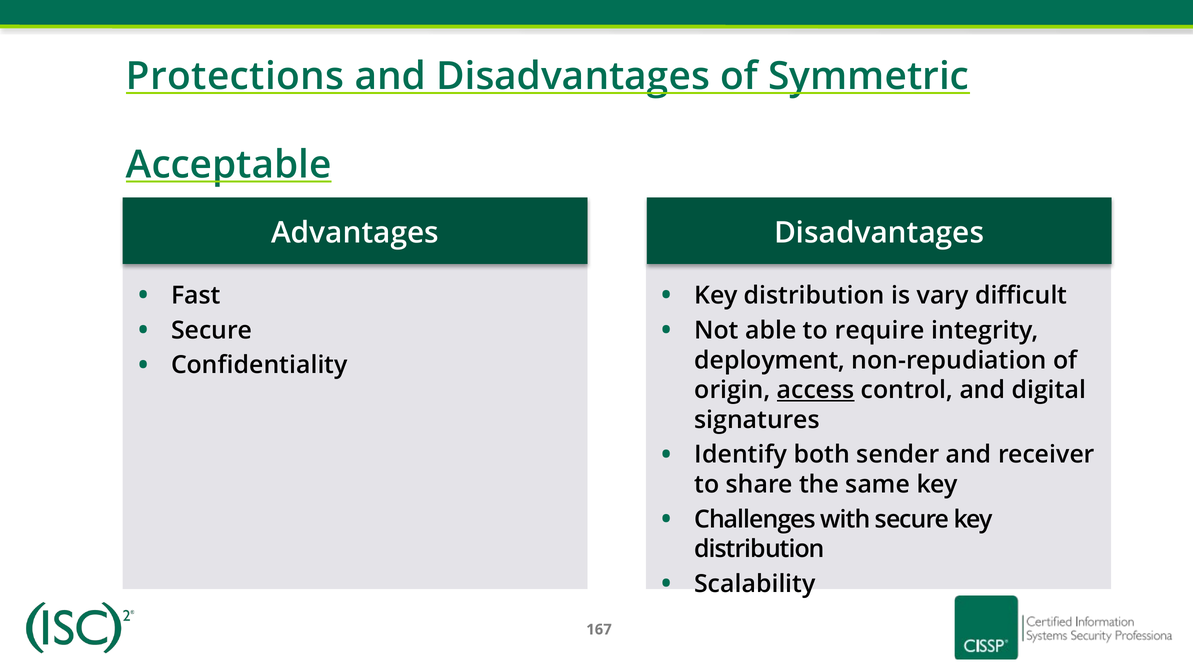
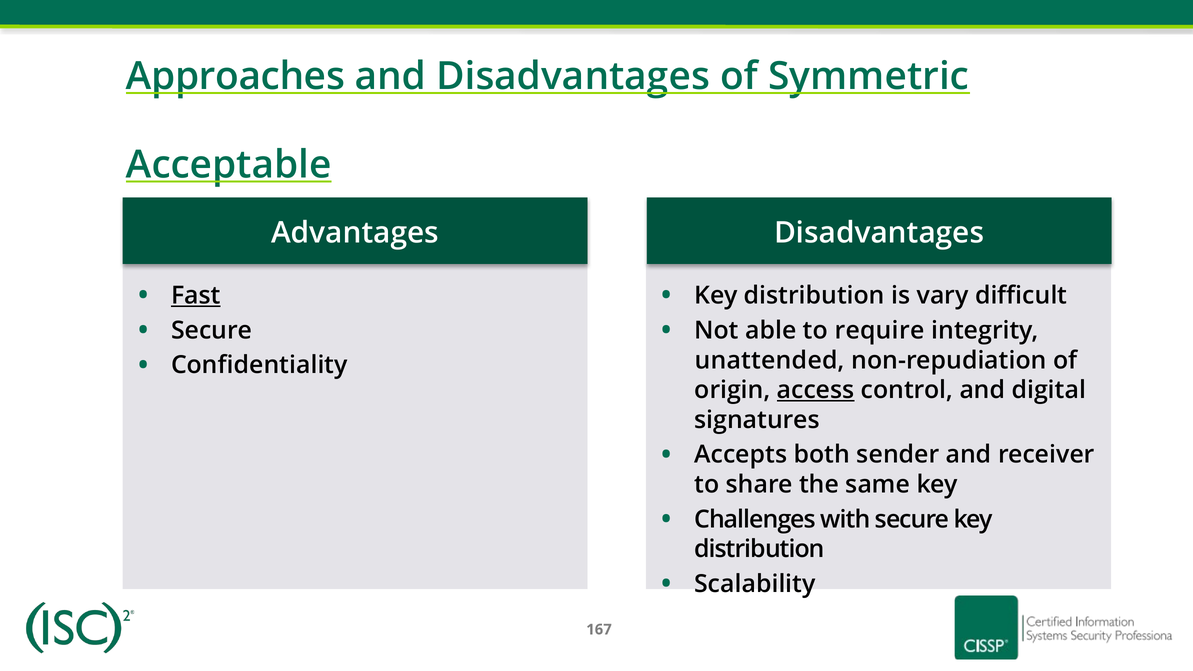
Protections: Protections -> Approaches
Fast underline: none -> present
deployment: deployment -> unattended
Identify: Identify -> Accepts
